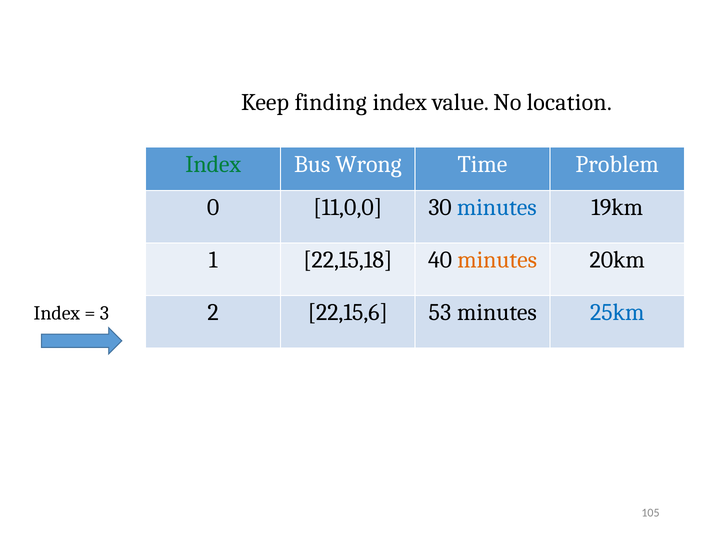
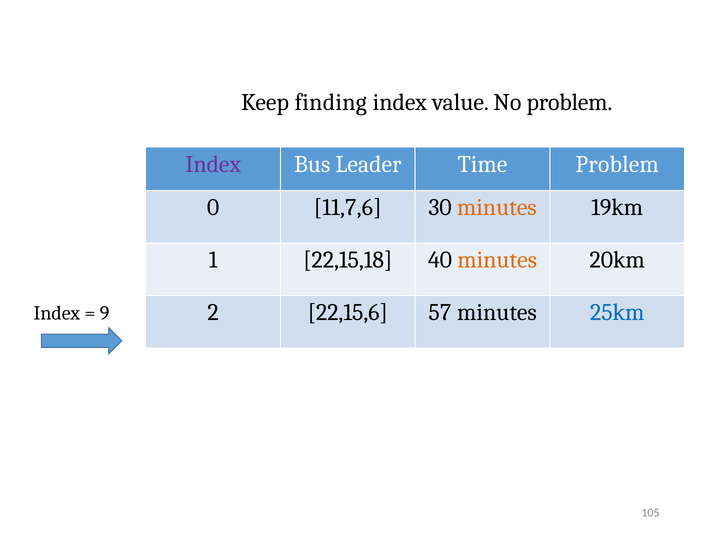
No location: location -> problem
Index at (213, 164) colour: green -> purple
Wrong: Wrong -> Leader
11,0,0: 11,0,0 -> 11,7,6
minutes at (497, 208) colour: blue -> orange
53: 53 -> 57
3: 3 -> 9
